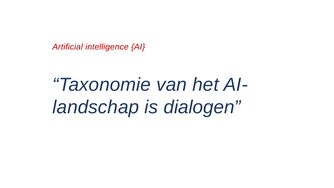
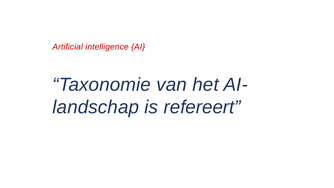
dialogen: dialogen -> refereert
